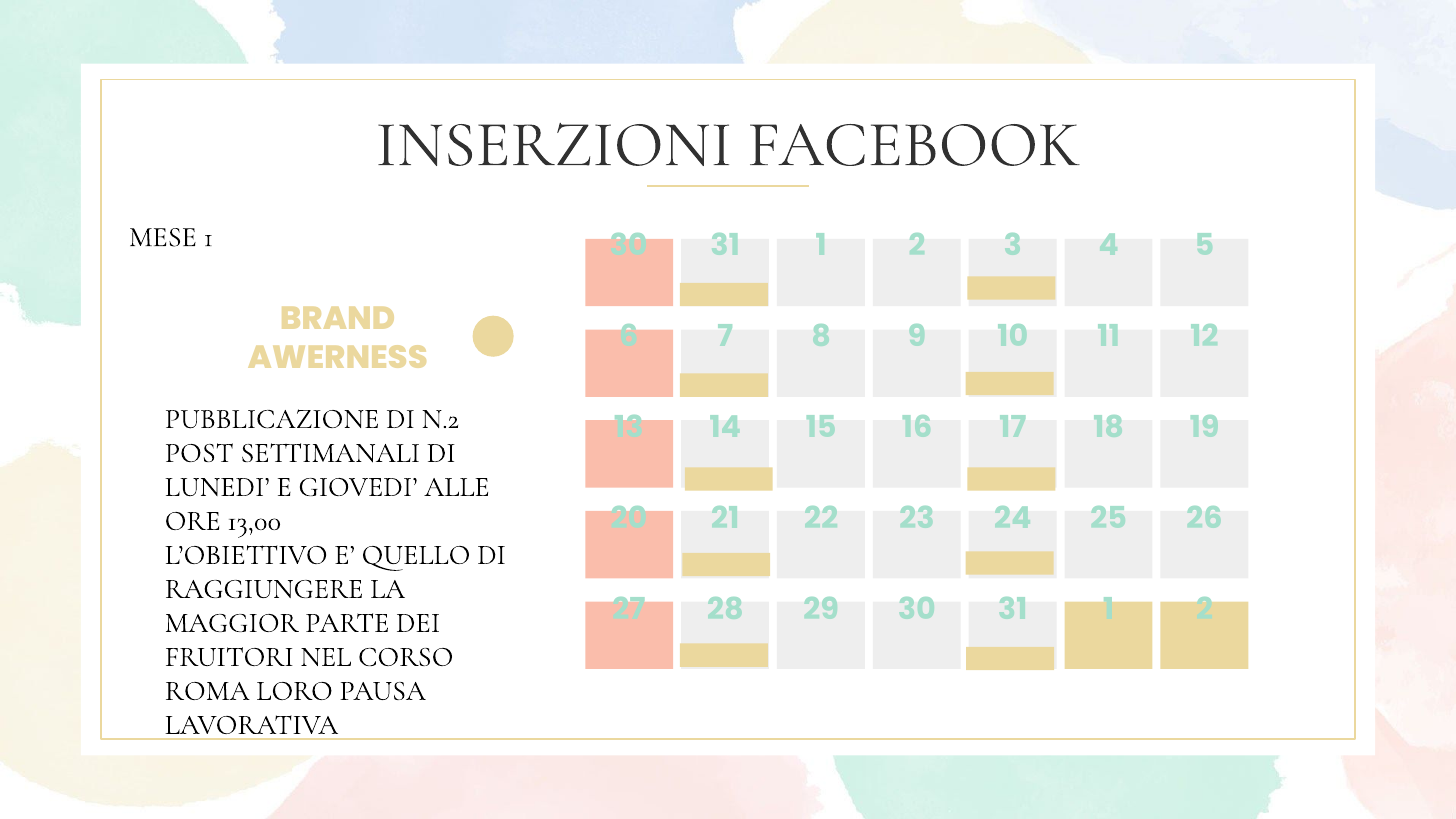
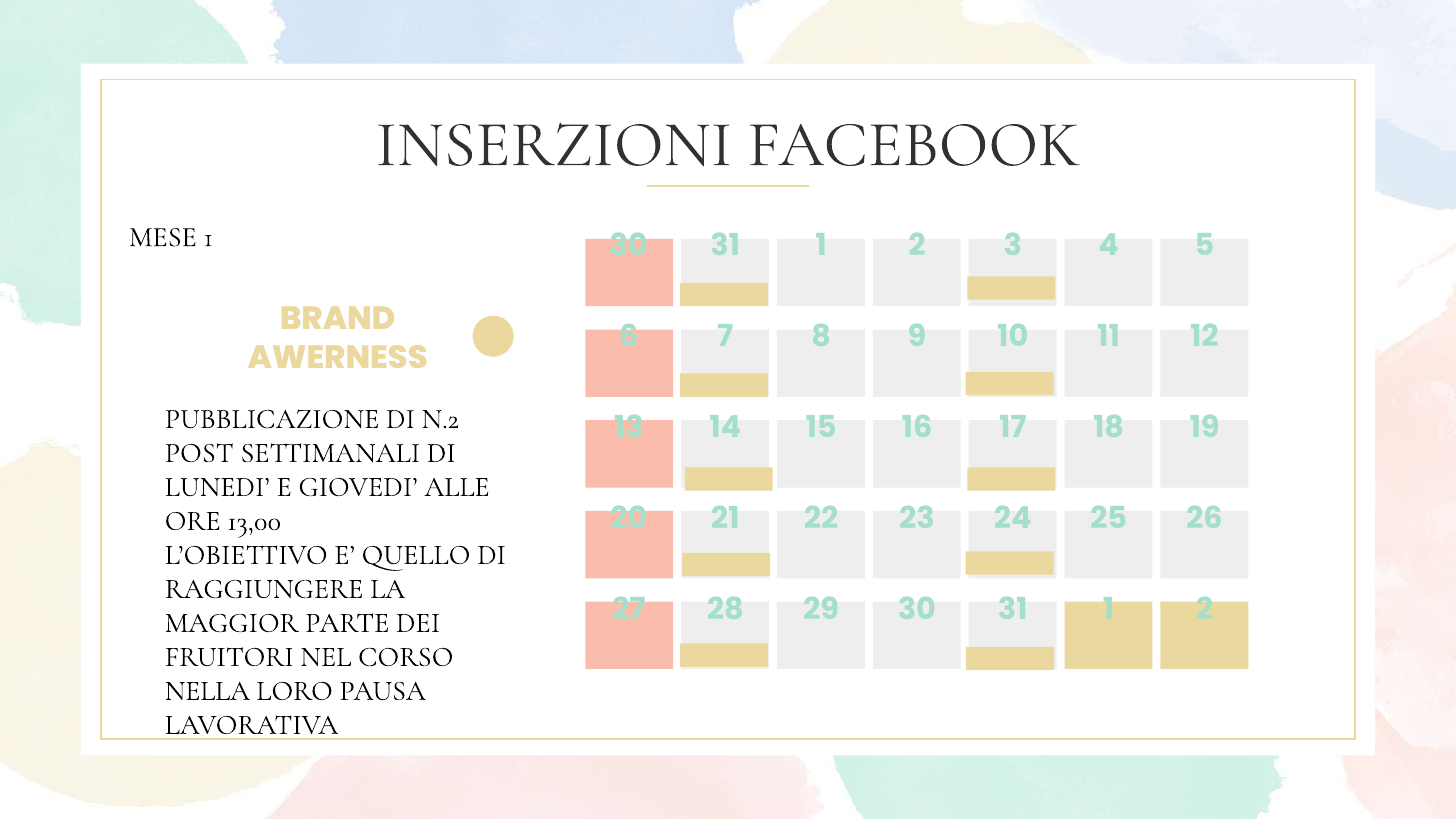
ROMA: ROMA -> NELLA
